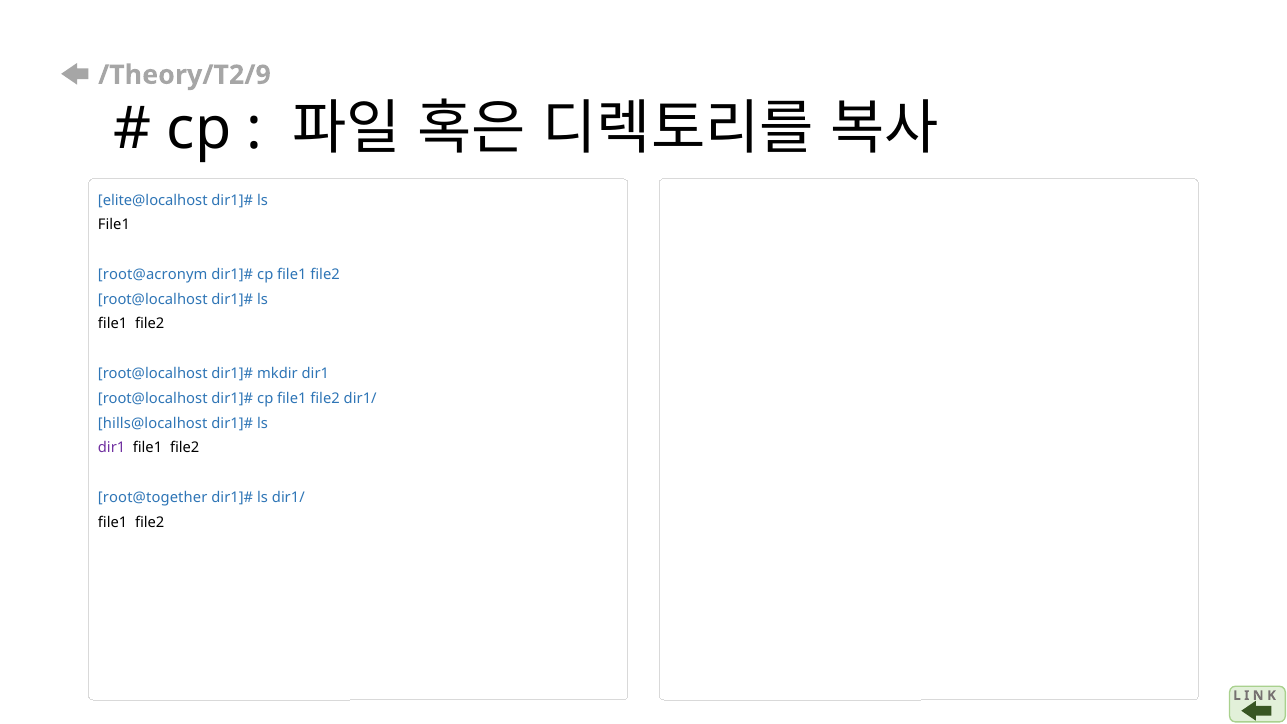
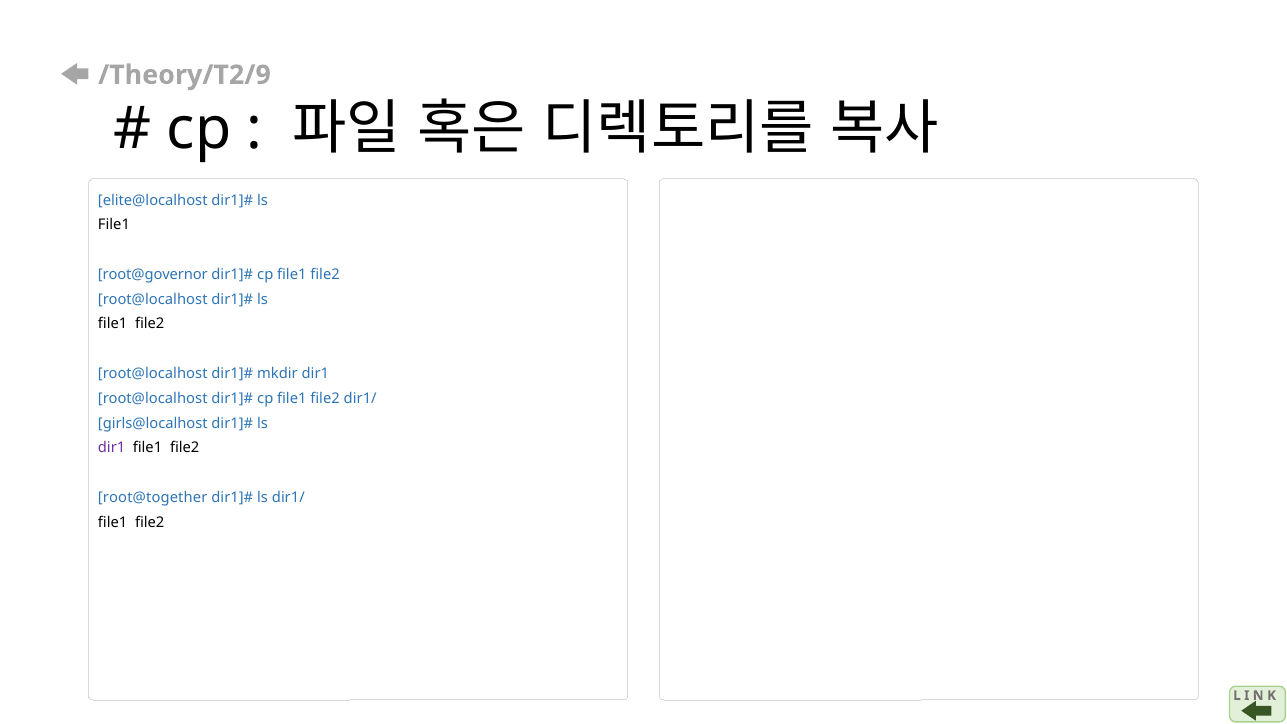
root@acronym: root@acronym -> root@governor
hills@localhost: hills@localhost -> girls@localhost
